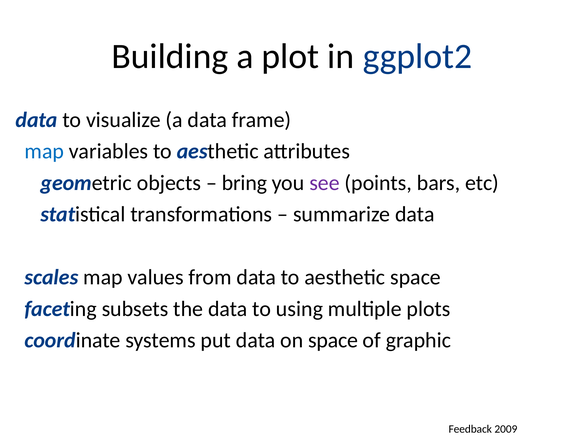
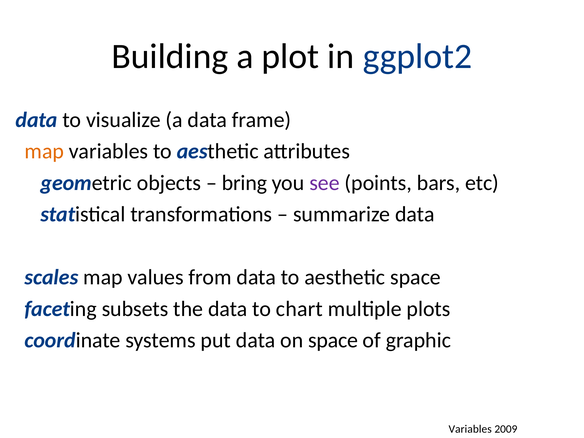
map at (44, 151) colour: blue -> orange
using: using -> chart
Feedback at (470, 429): Feedback -> Variables
